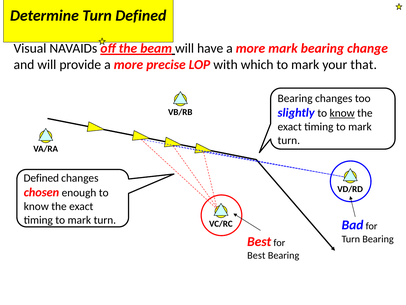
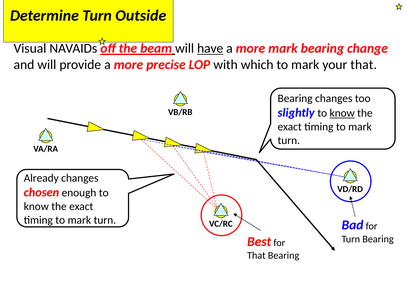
Turn Defined: Defined -> Outside
have underline: none -> present
Defined at (41, 178): Defined -> Already
Best at (256, 255): Best -> That
